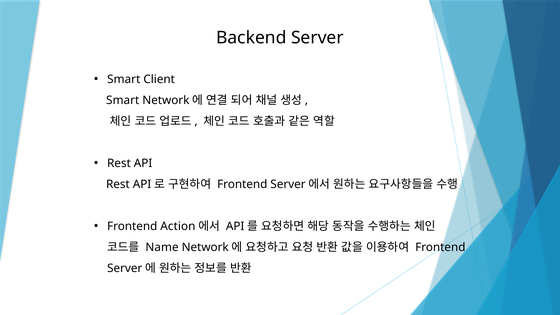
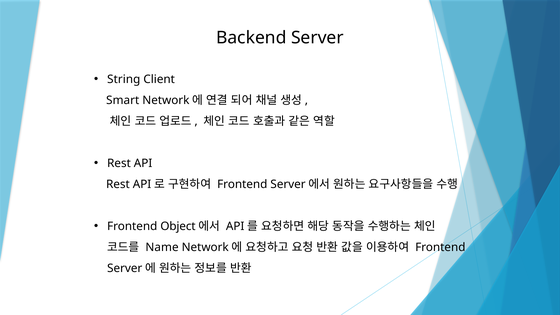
Smart at (124, 79): Smart -> String
Action: Action -> Object
